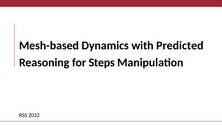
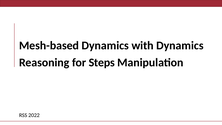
with Predicted: Predicted -> Dynamics
